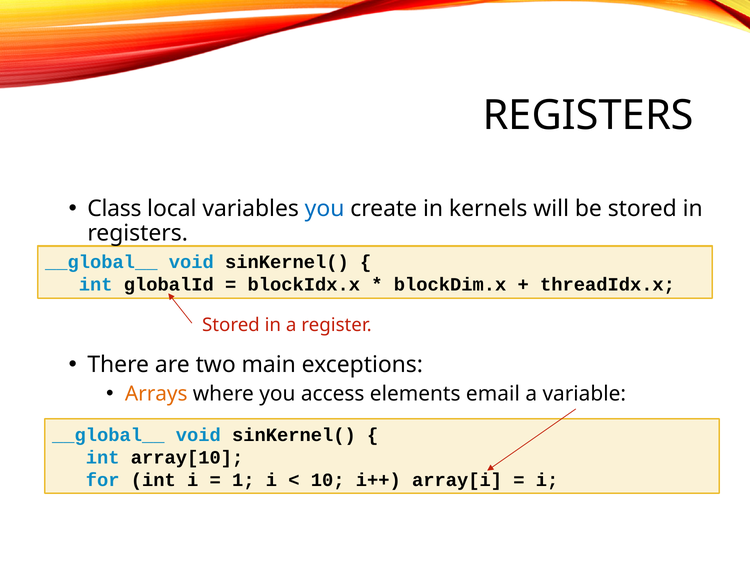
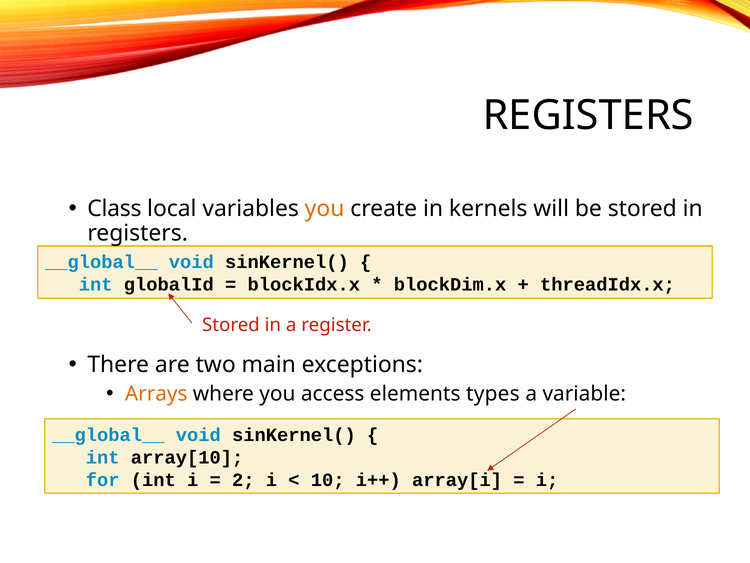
you at (325, 208) colour: blue -> orange
email: email -> types
1: 1 -> 2
